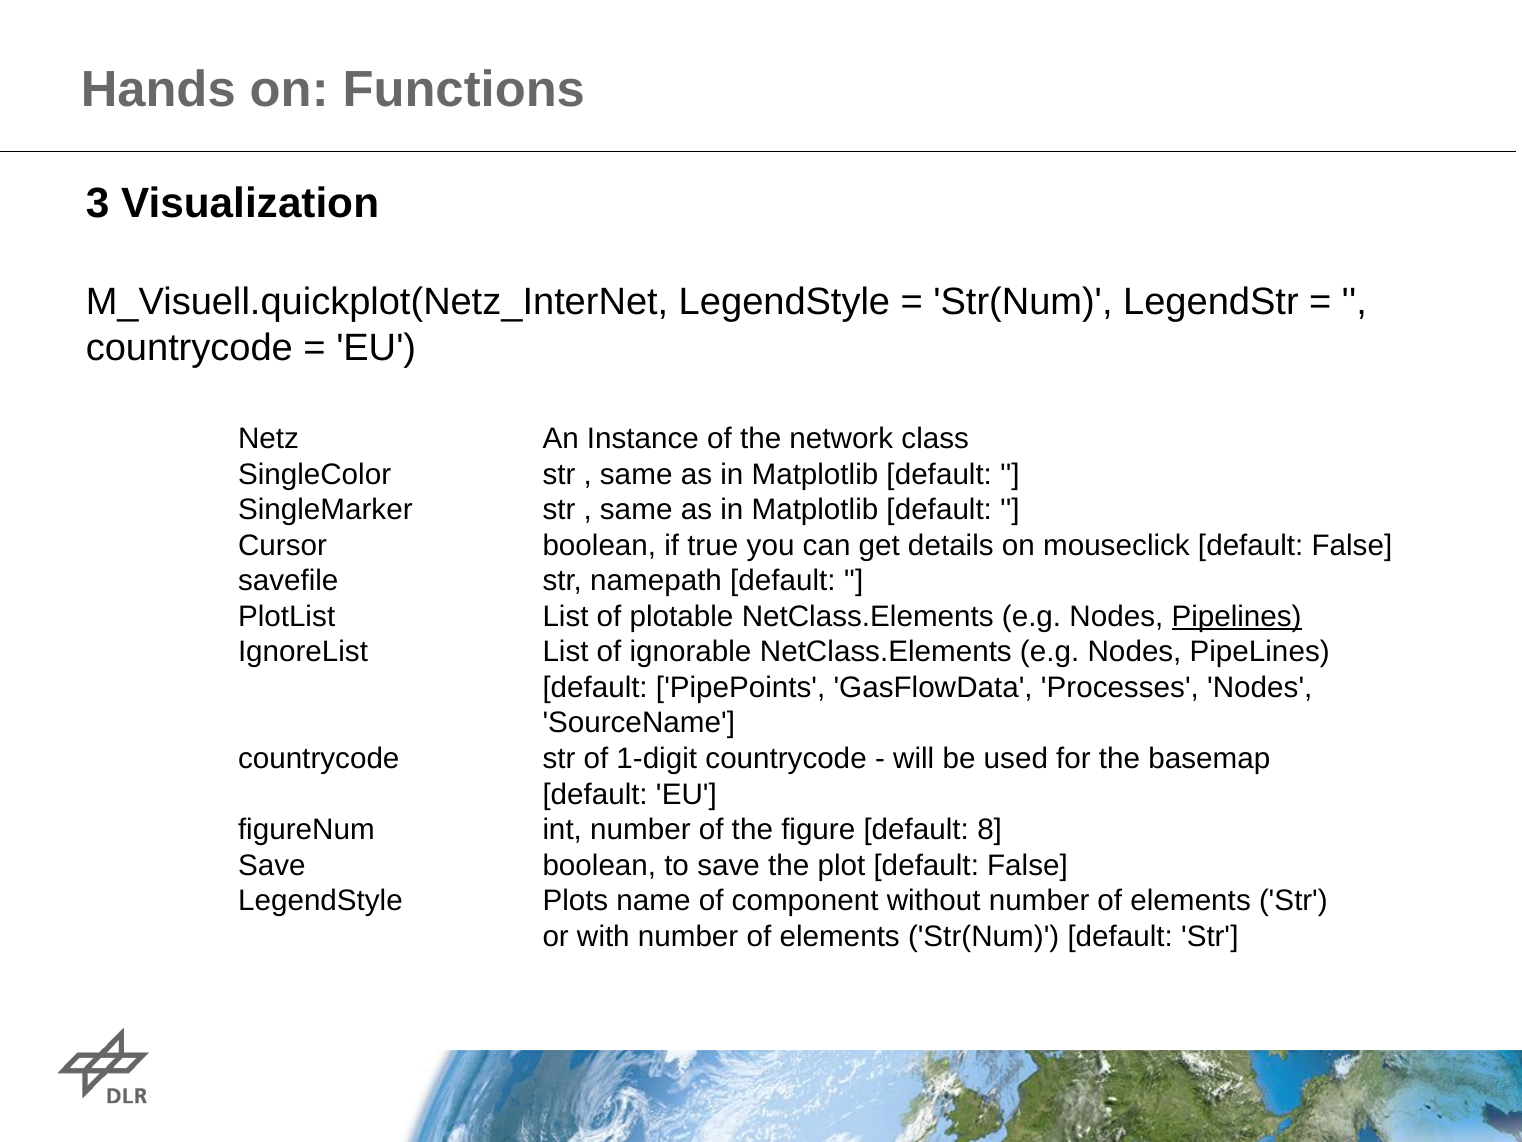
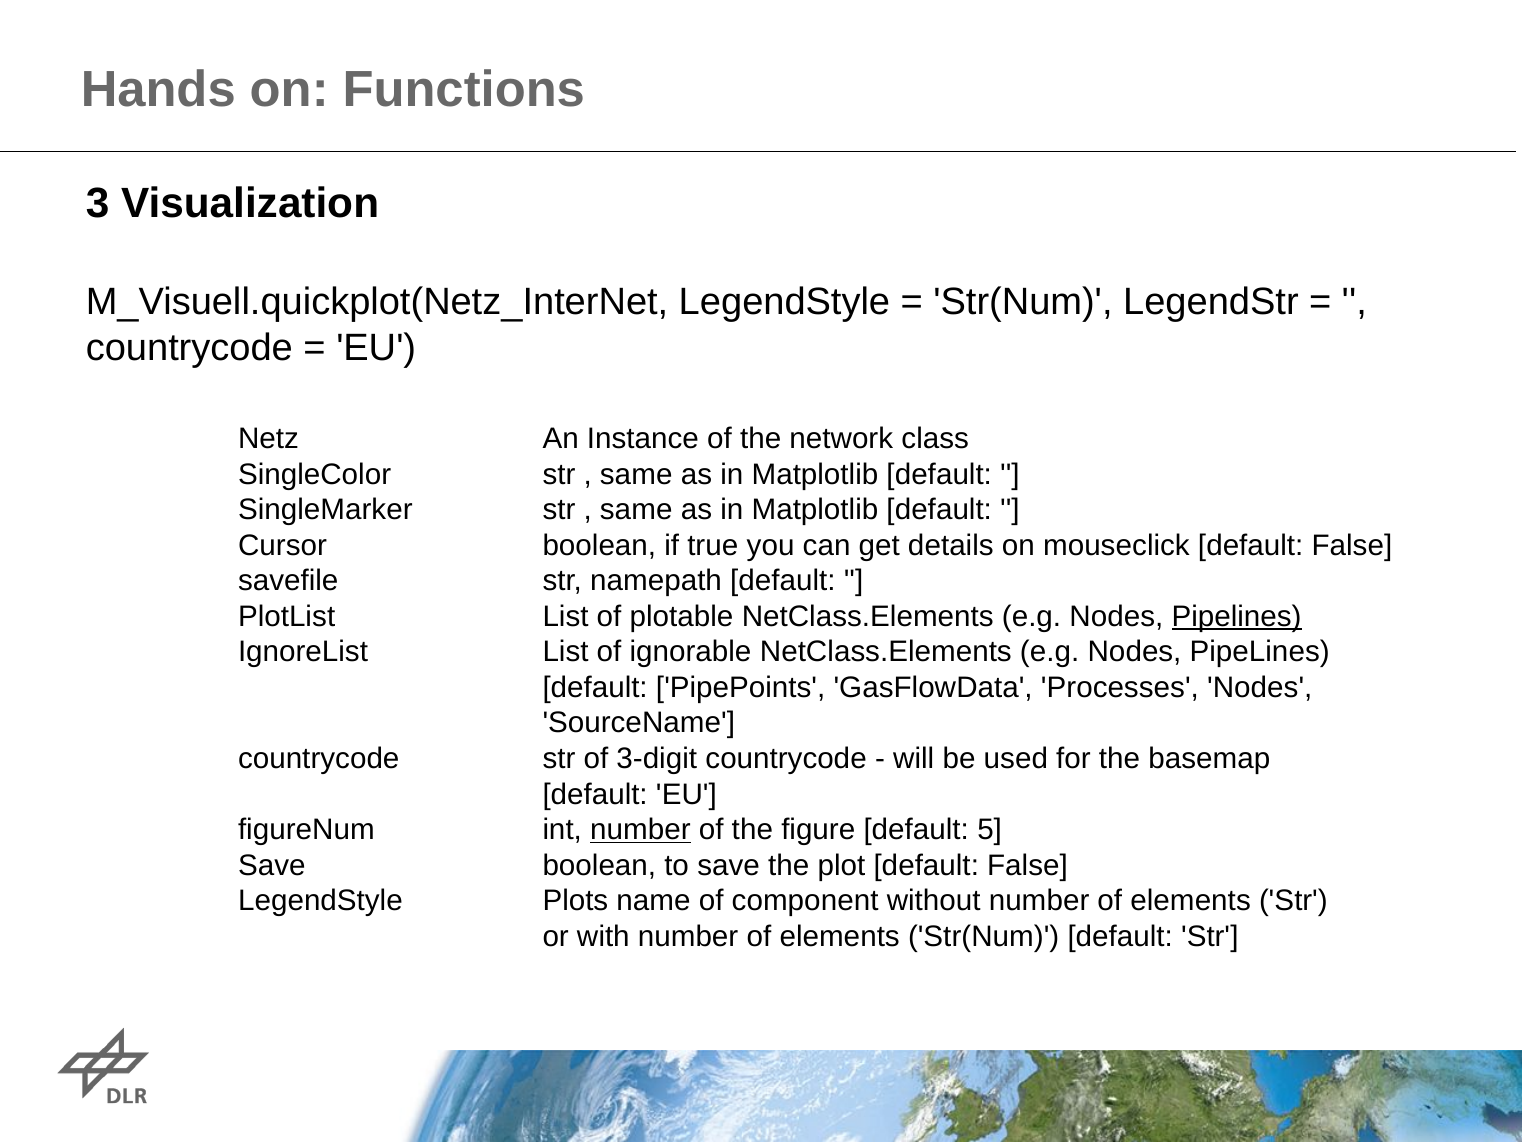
1-digit: 1-digit -> 3-digit
number at (640, 829) underline: none -> present
8: 8 -> 5
